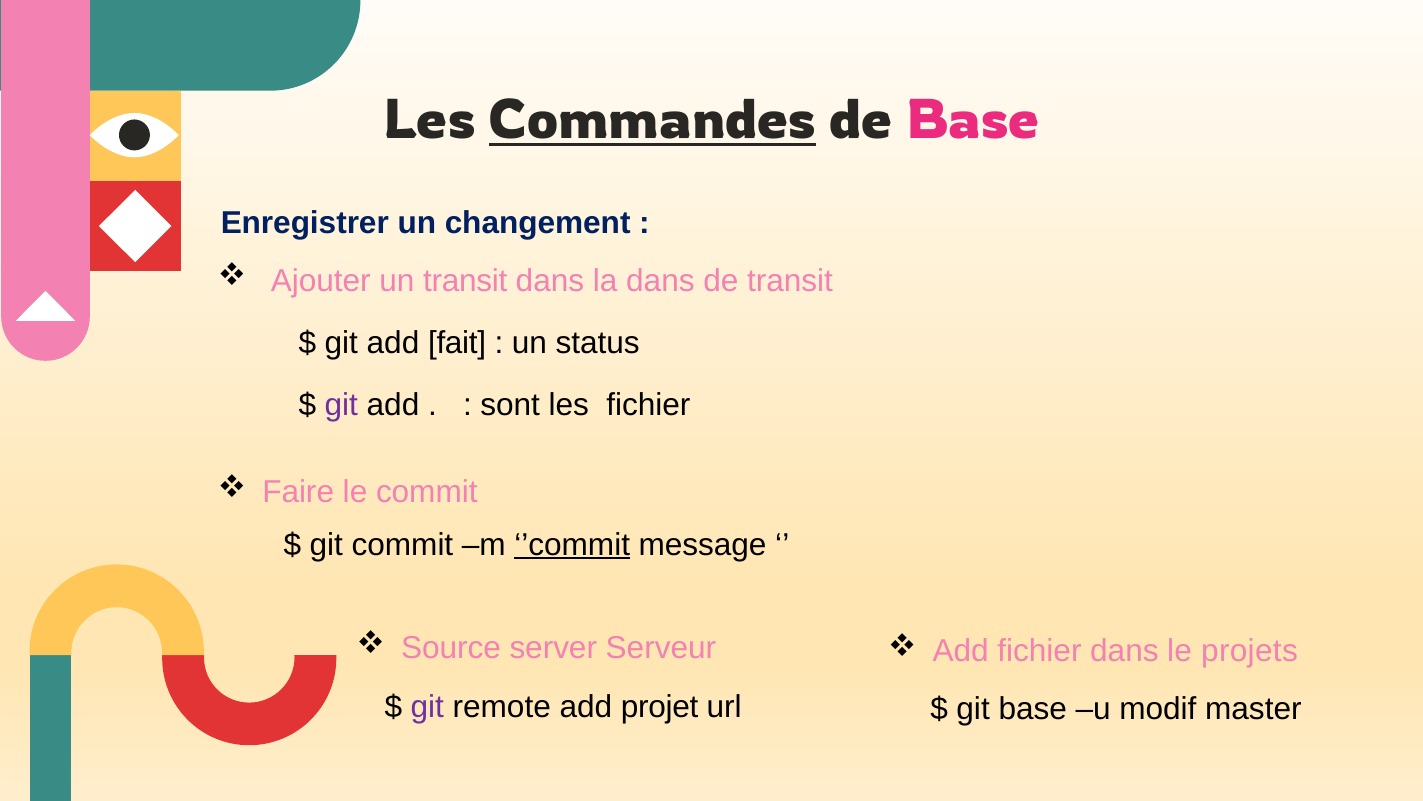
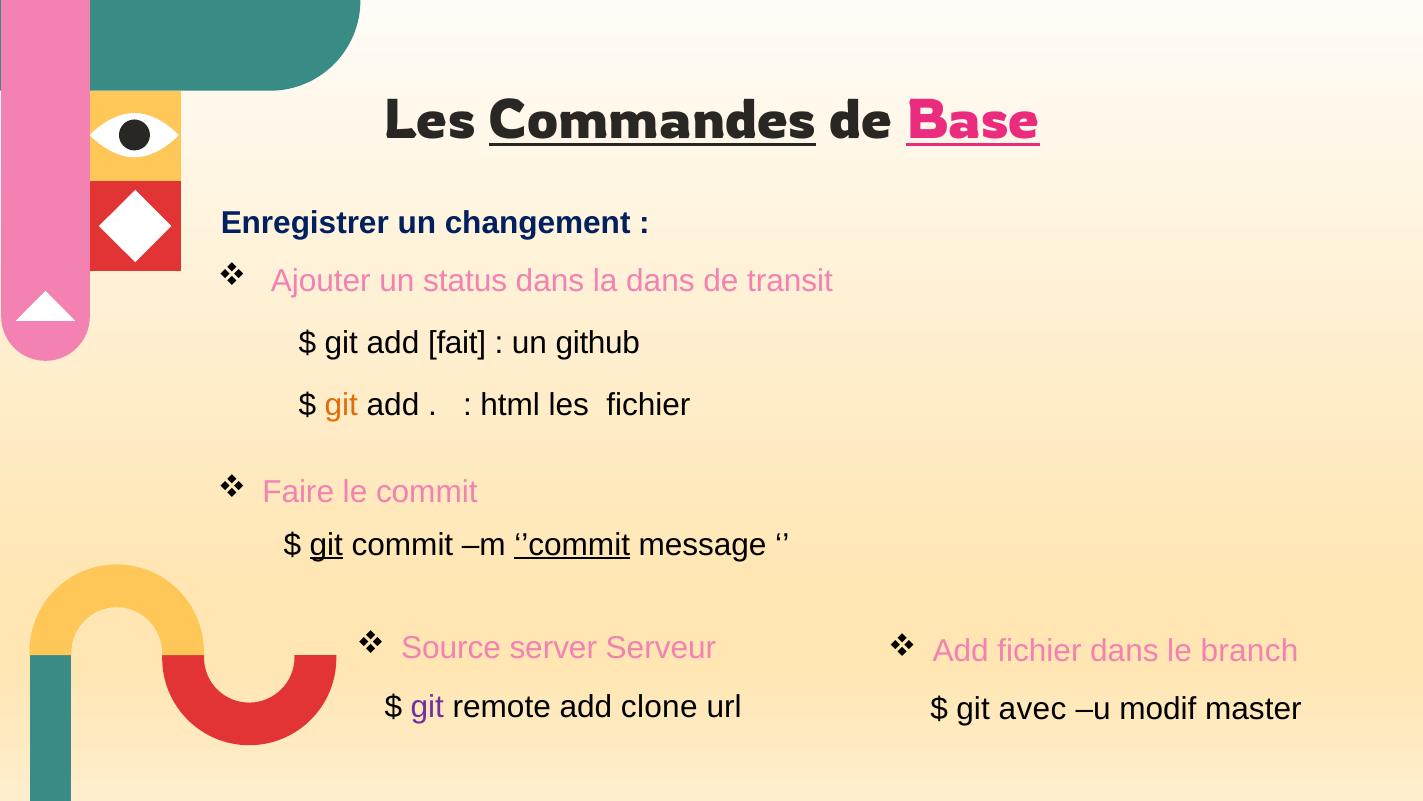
Base at (973, 121) underline: none -> present
un transit: transit -> status
status: status -> github
git at (341, 405) colour: purple -> orange
sont: sont -> html
git at (326, 544) underline: none -> present
projets: projets -> branch
projet: projet -> clone
git base: base -> avec
